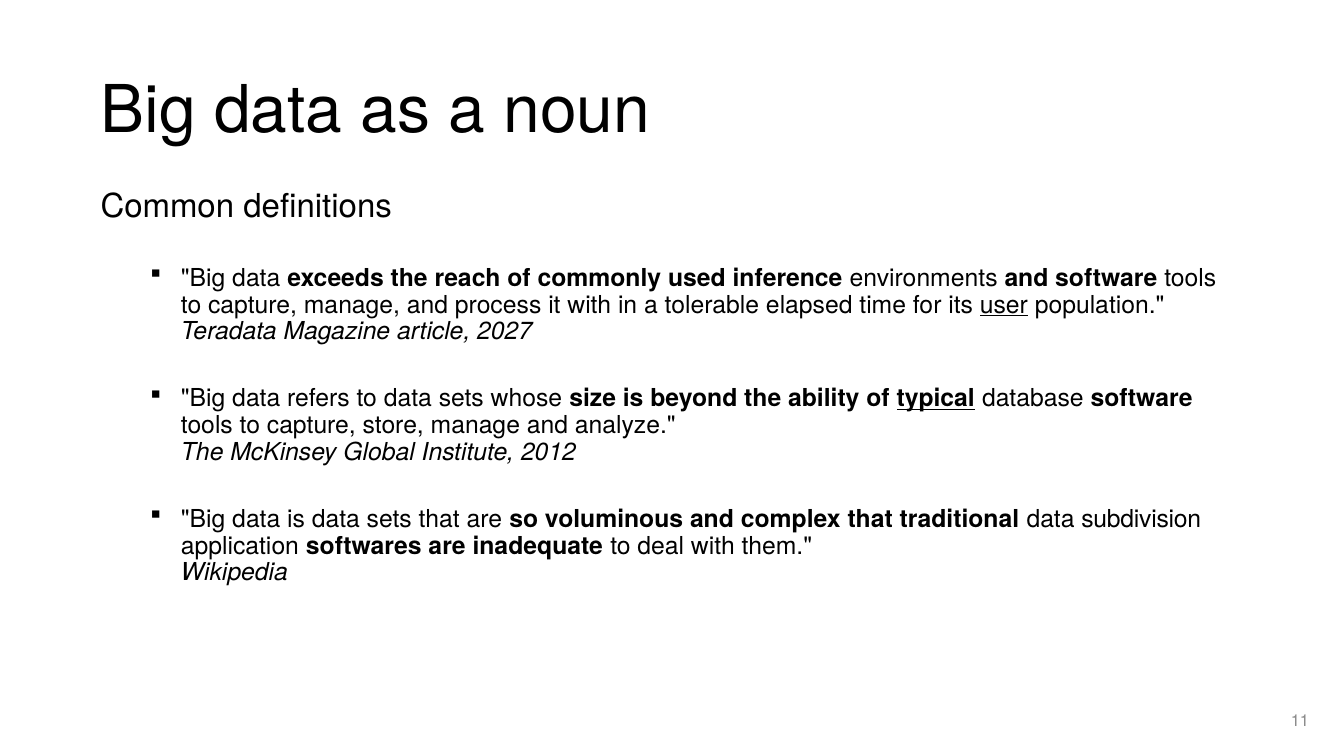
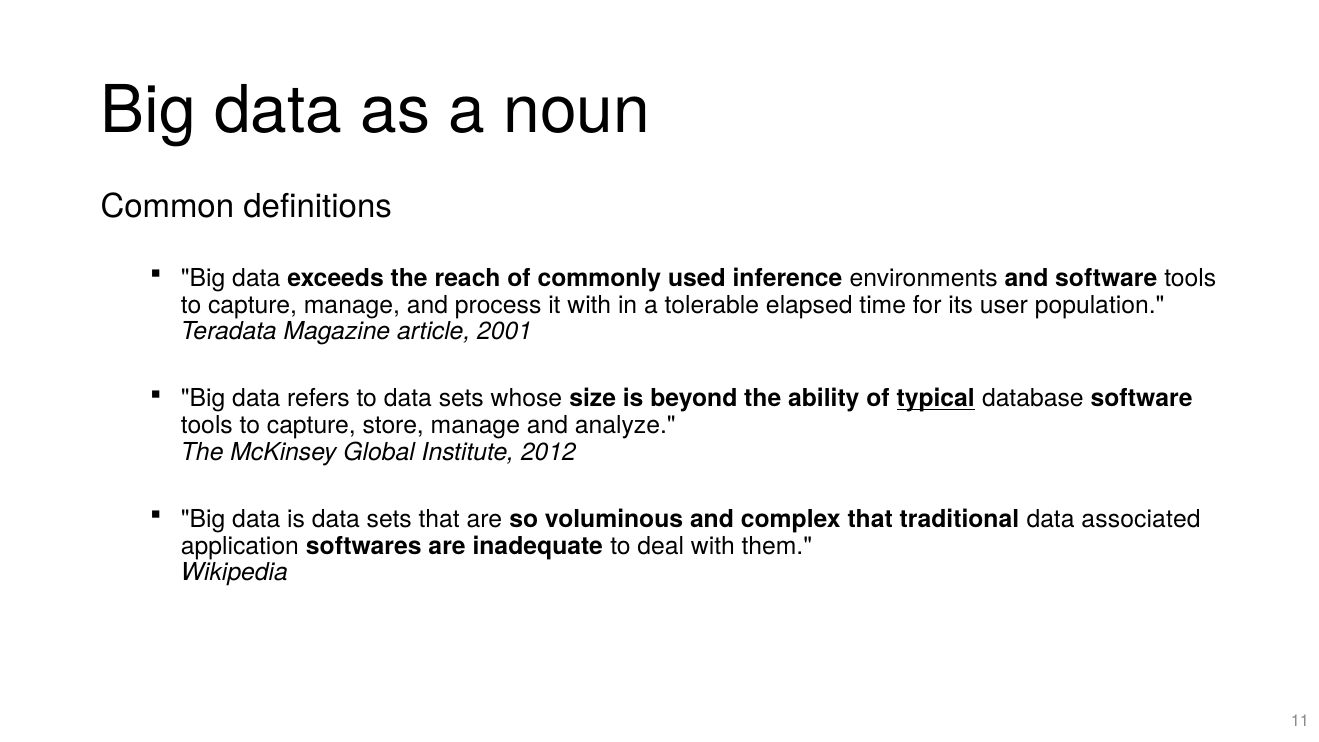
user underline: present -> none
2027: 2027 -> 2001
subdivision: subdivision -> associated
